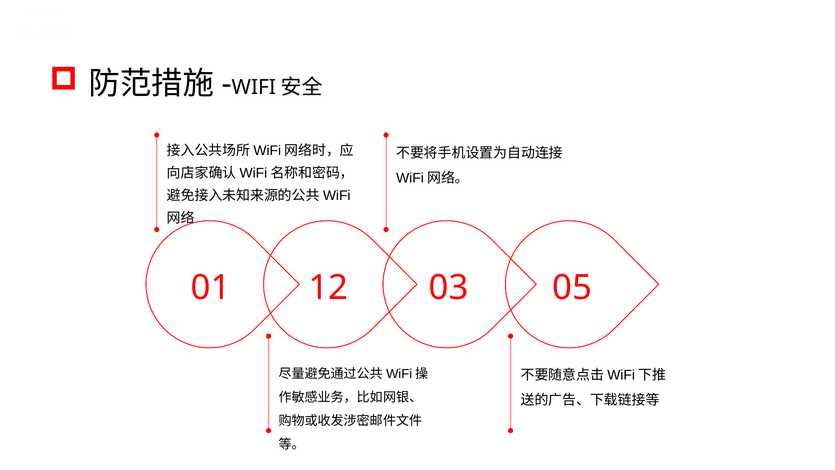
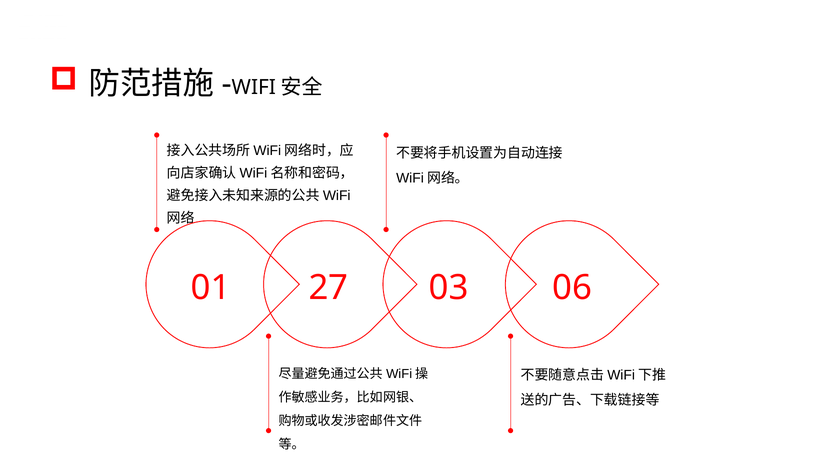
12: 12 -> 27
05: 05 -> 06
